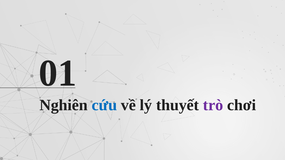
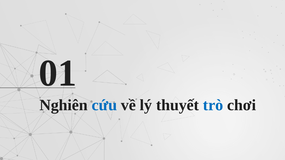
trò colour: purple -> blue
